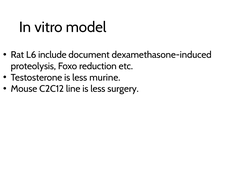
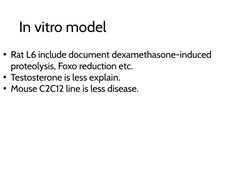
murine: murine -> explain
surgery: surgery -> disease
